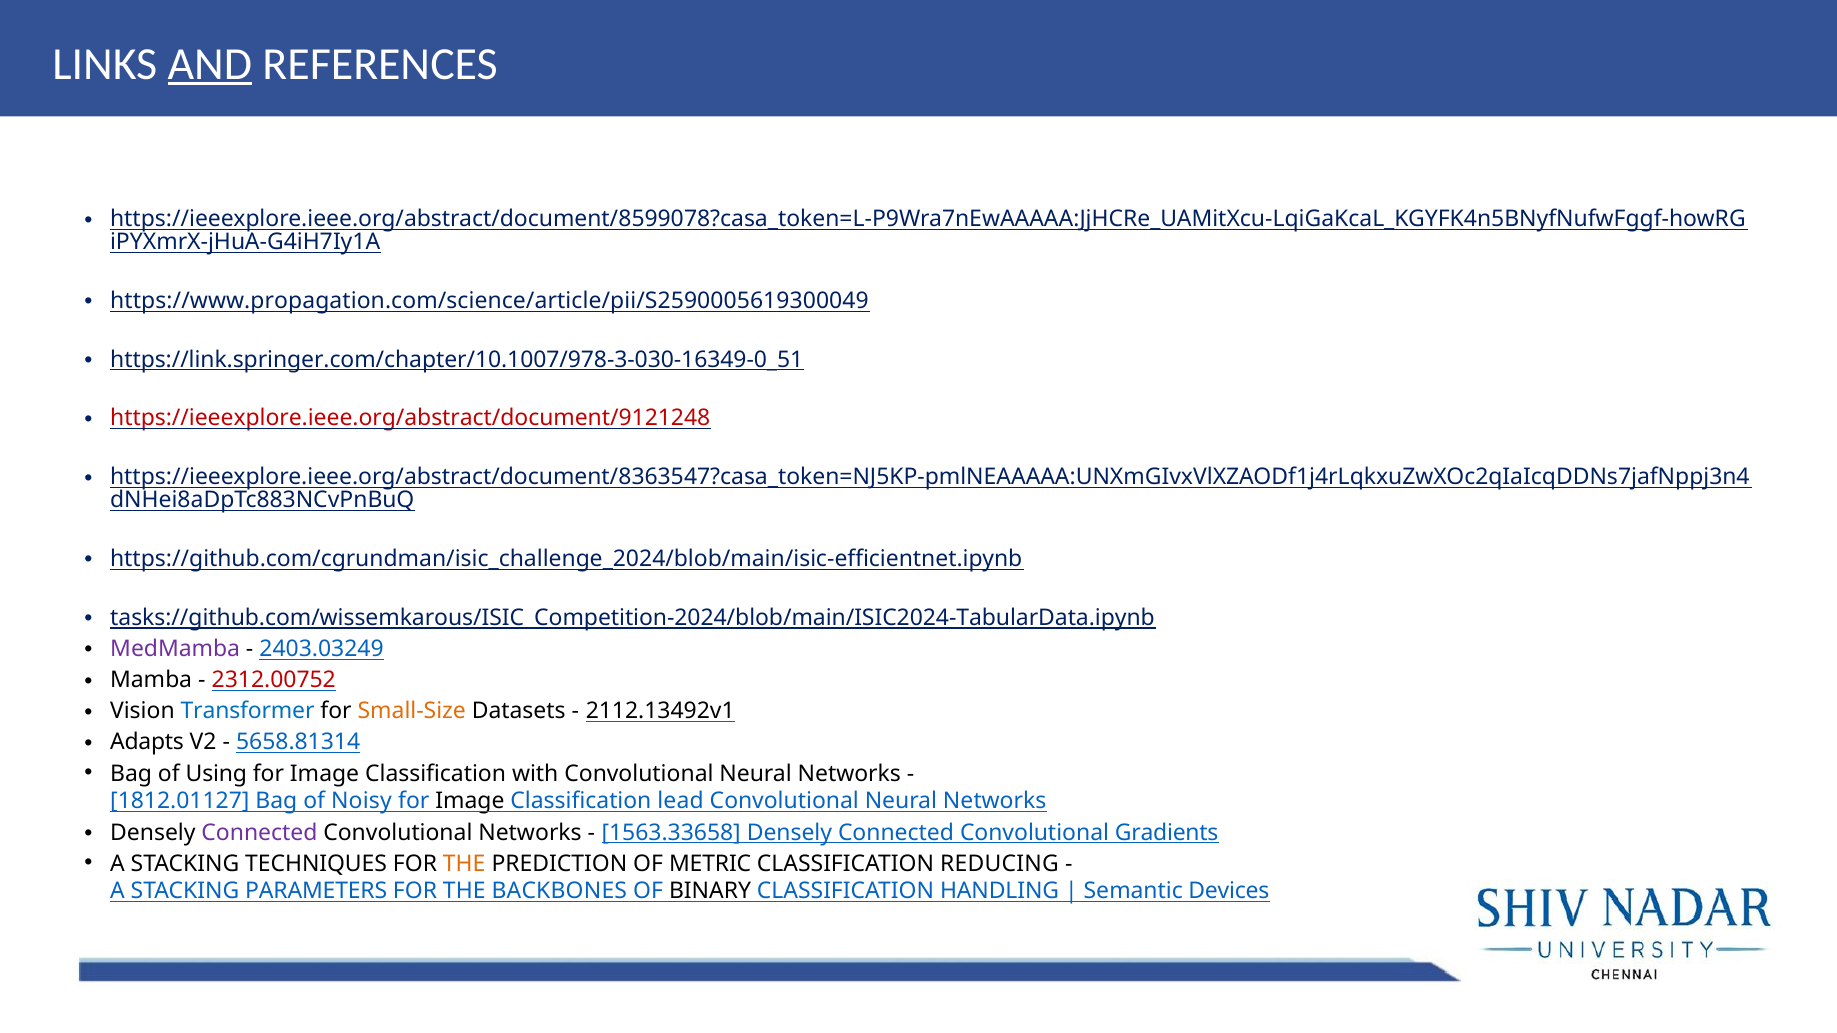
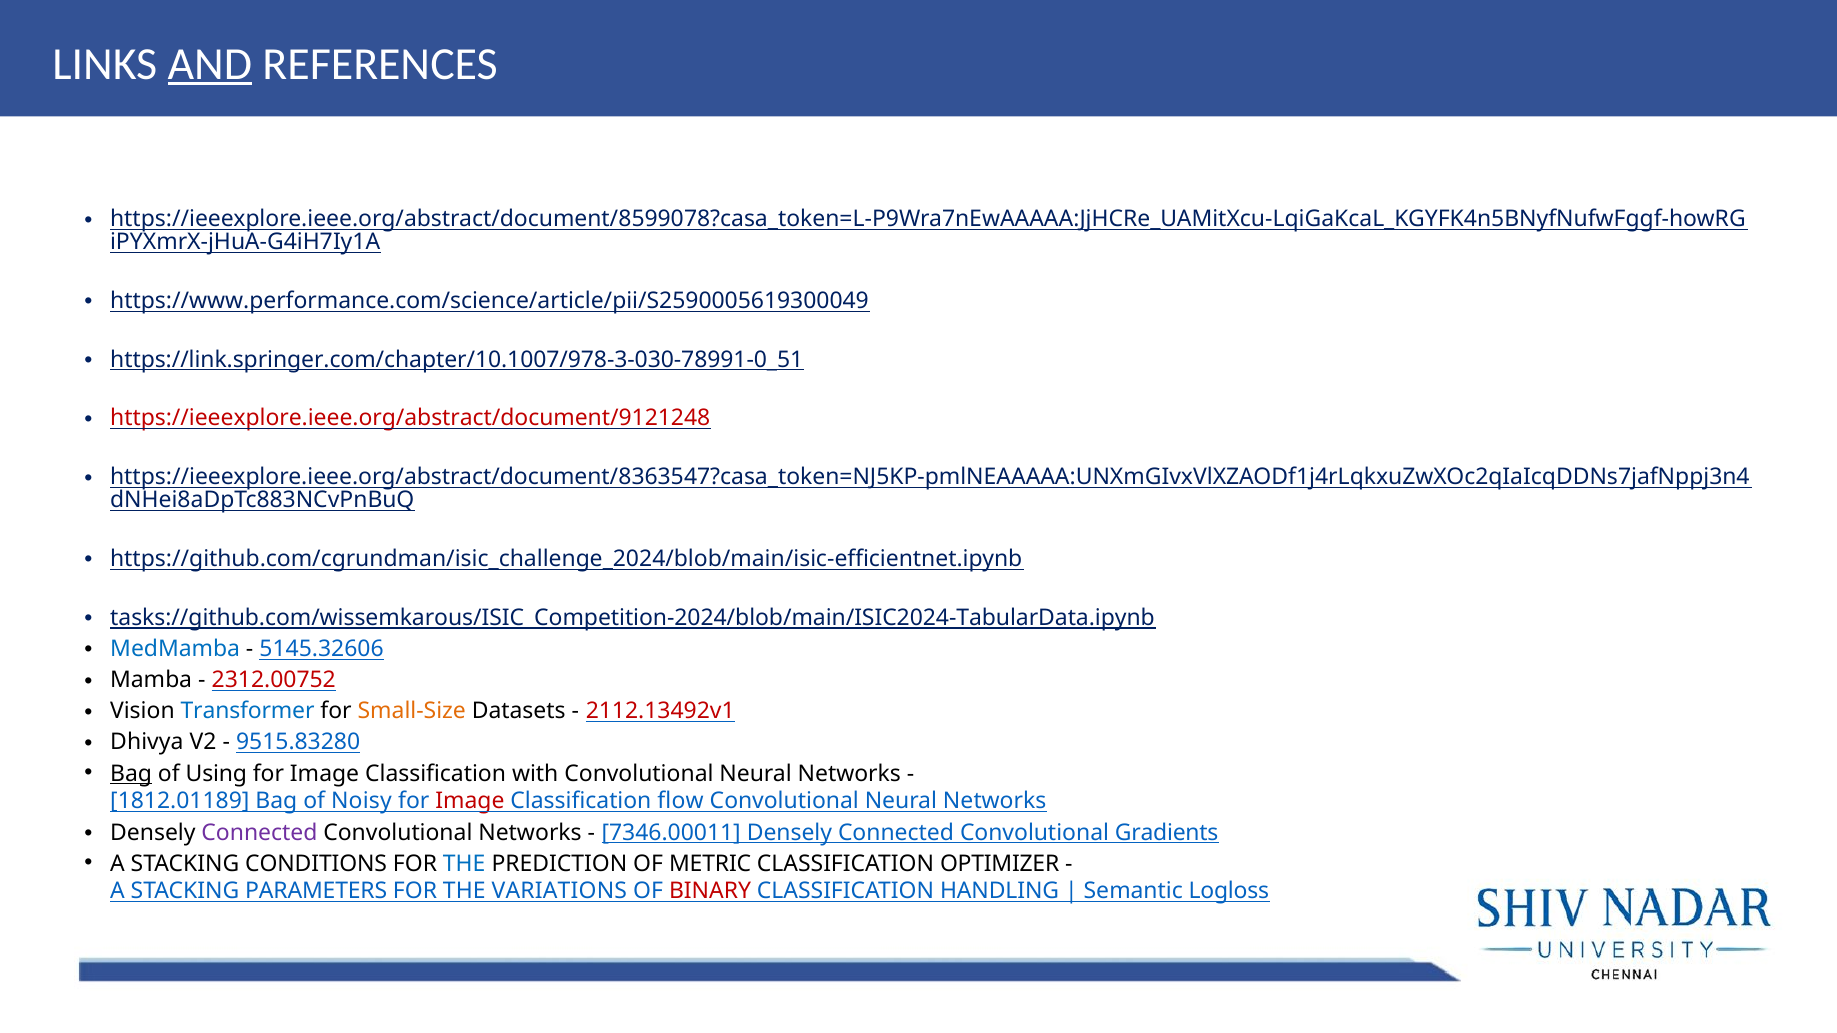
https://www.propagation.com/science/article/pii/S2590005619300049: https://www.propagation.com/science/article/pii/S2590005619300049 -> https://www.performance.com/science/article/pii/S2590005619300049
https://link.springer.com/chapter/10.1007/978-3-030-16349-0_51: https://link.springer.com/chapter/10.1007/978-3-030-16349-0_51 -> https://link.springer.com/chapter/10.1007/978-3-030-78991-0_51
MedMamba colour: purple -> blue
2403.03249: 2403.03249 -> 5145.32606
2112.13492v1 colour: black -> red
Adapts: Adapts -> Dhivya
5658.81314: 5658.81314 -> 9515.83280
Bag at (131, 774) underline: none -> present
1812.01127: 1812.01127 -> 1812.01189
Image at (470, 801) colour: black -> red
lead: lead -> flow
1563.33658: 1563.33658 -> 7346.00011
TECHNIQUES: TECHNIQUES -> CONDITIONS
THE at (464, 864) colour: orange -> blue
REDUCING: REDUCING -> OPTIMIZER
BACKBONES: BACKBONES -> VARIATIONS
BINARY colour: black -> red
Devices: Devices -> Logloss
